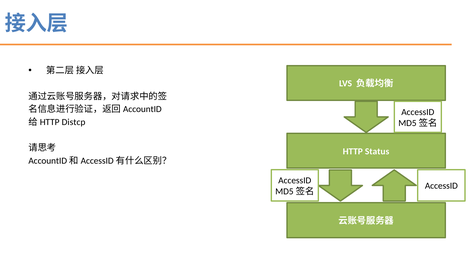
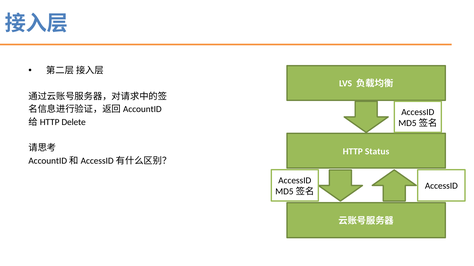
Distcp: Distcp -> Delete
